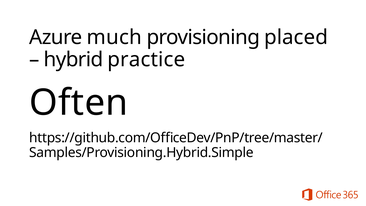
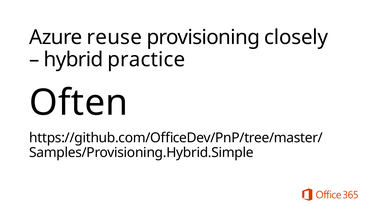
much: much -> reuse
placed: placed -> closely
